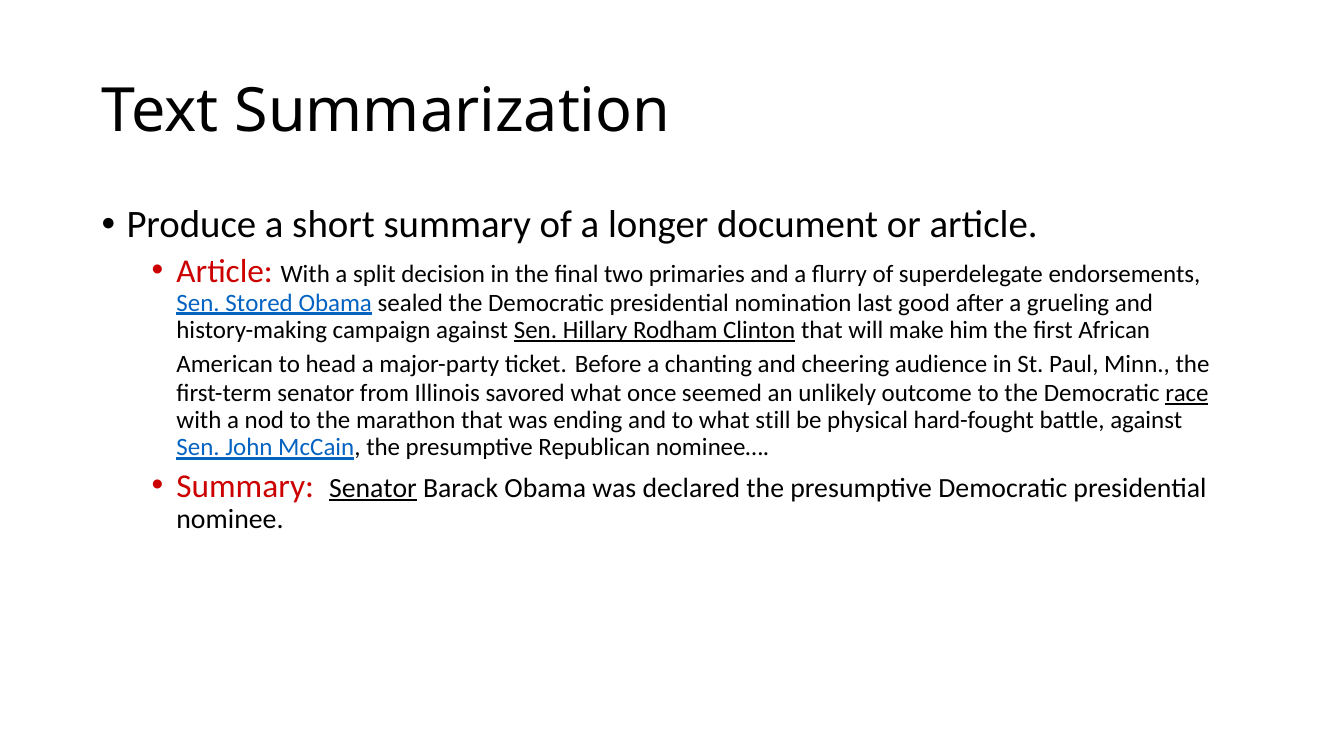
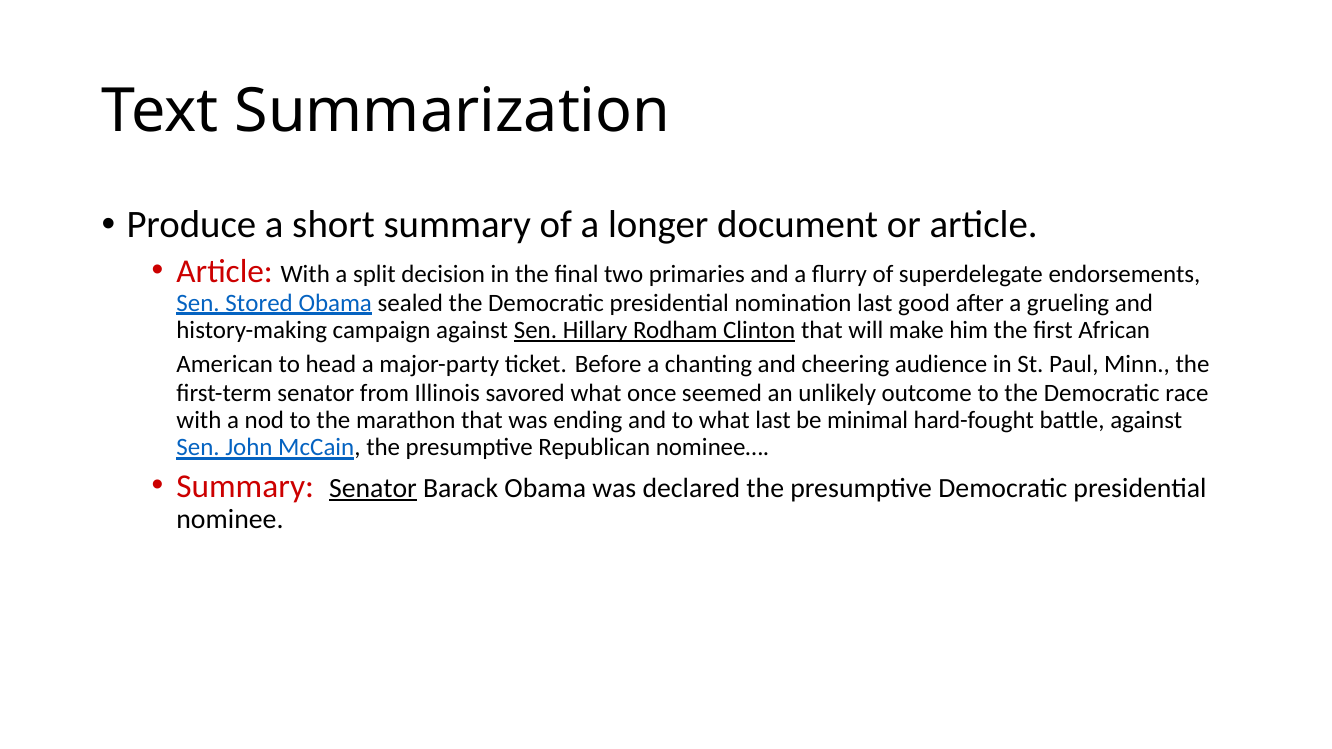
race underline: present -> none
what still: still -> last
physical: physical -> minimal
